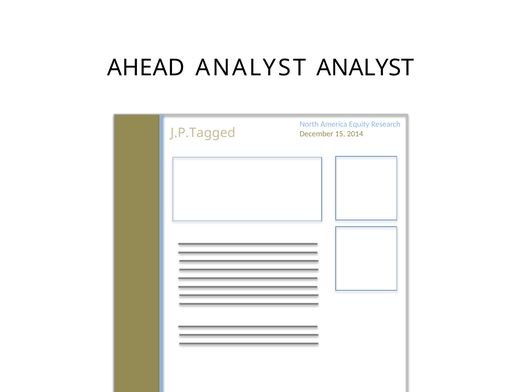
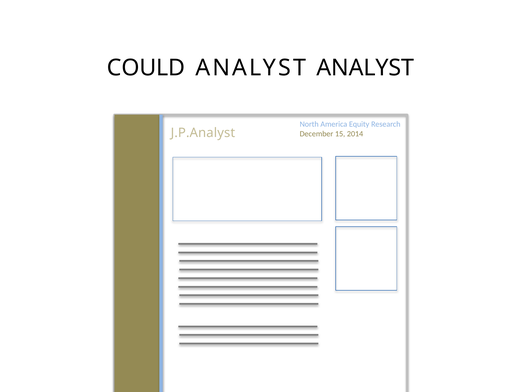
AHEAD: AHEAD -> COULD
J.P.Tagged: J.P.Tagged -> J.P.Analyst
